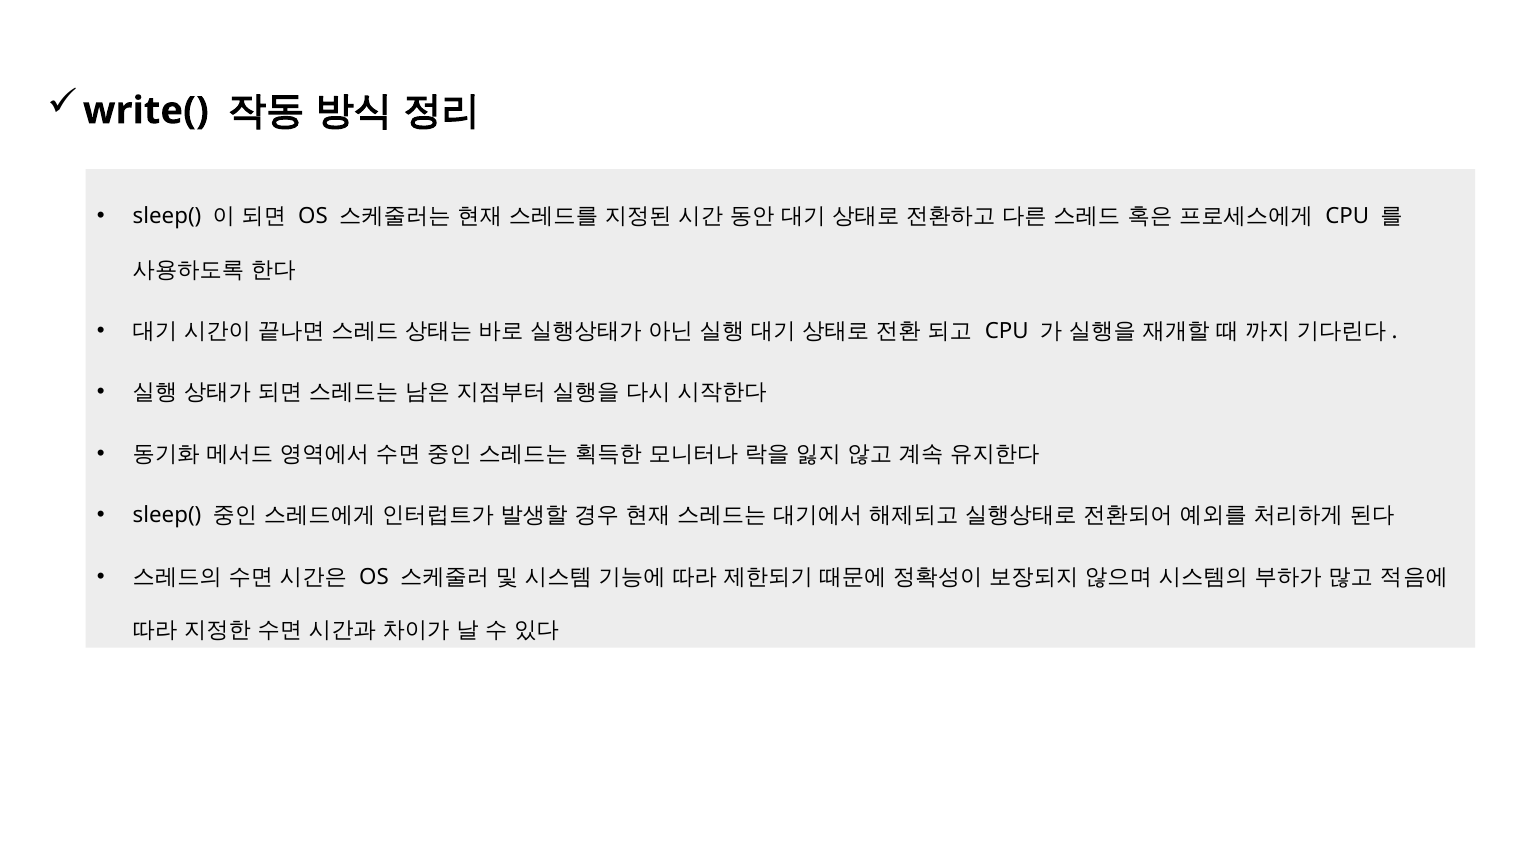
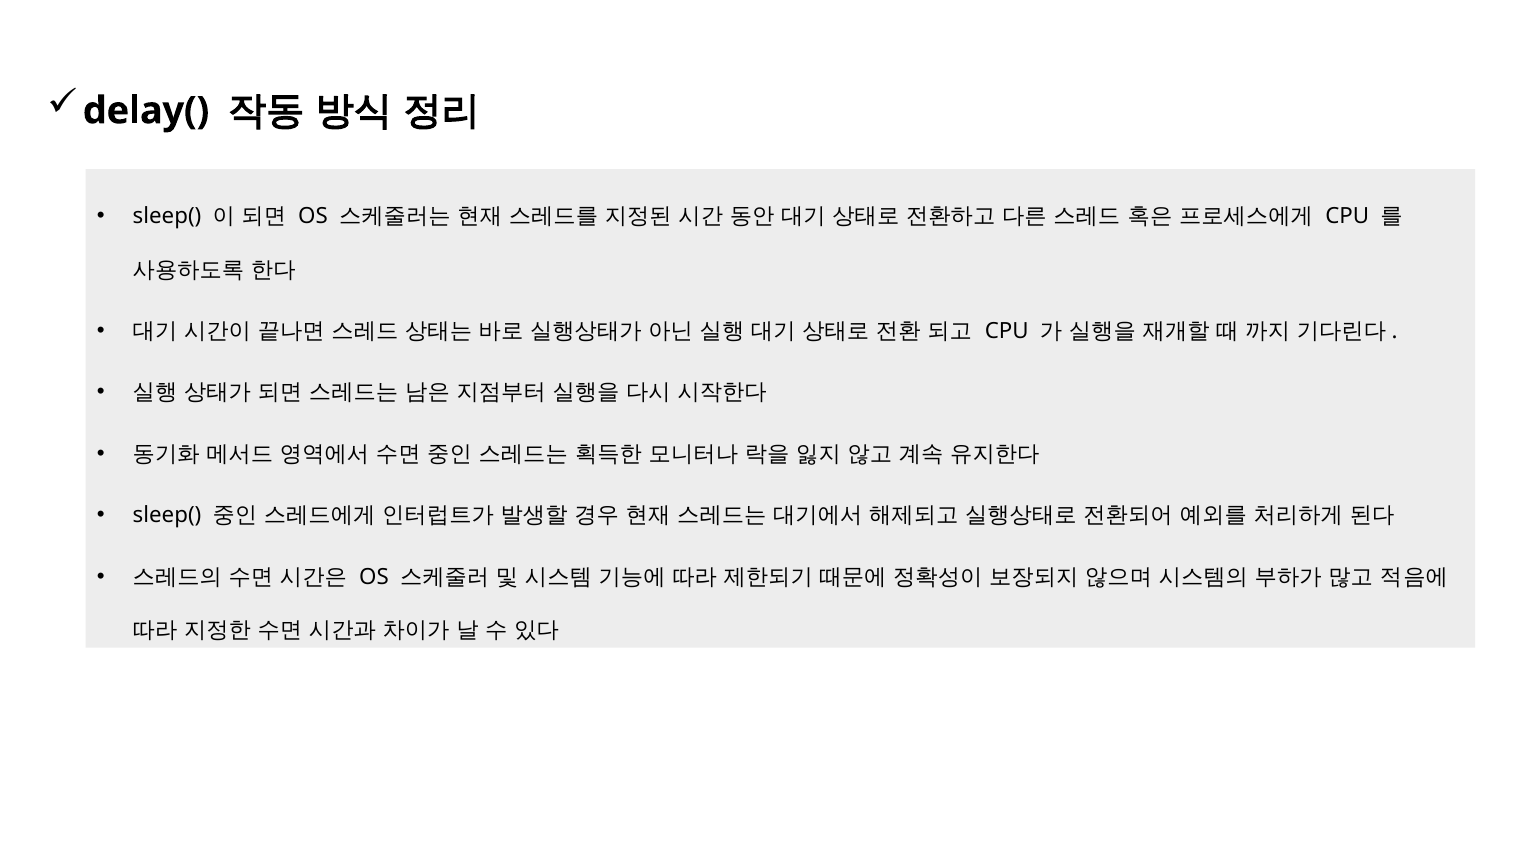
write(: write( -> delay(
